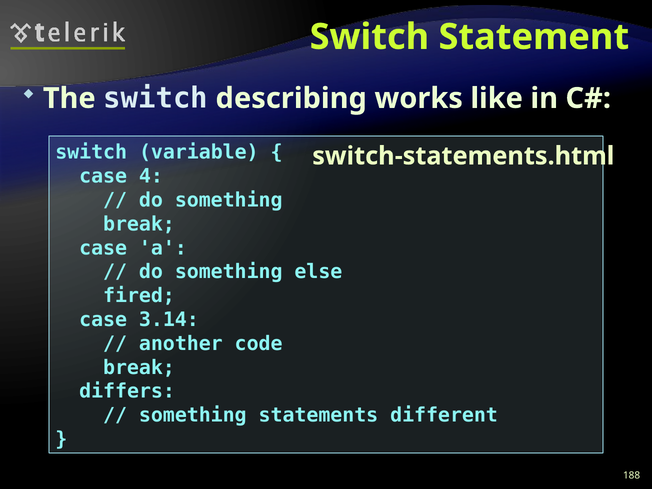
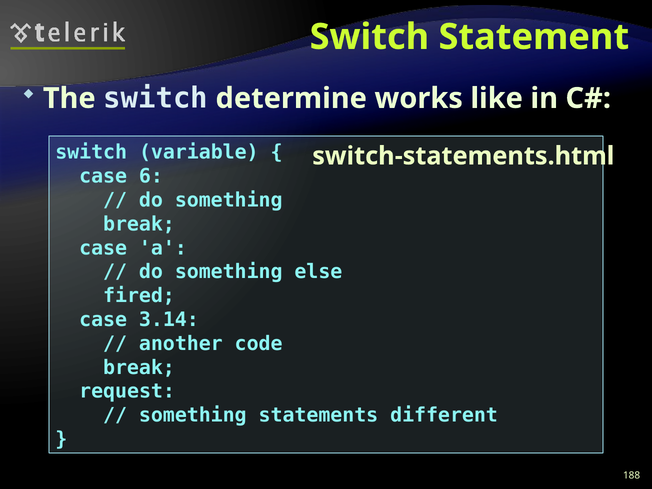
describing: describing -> determine
4: 4 -> 6
differs: differs -> request
